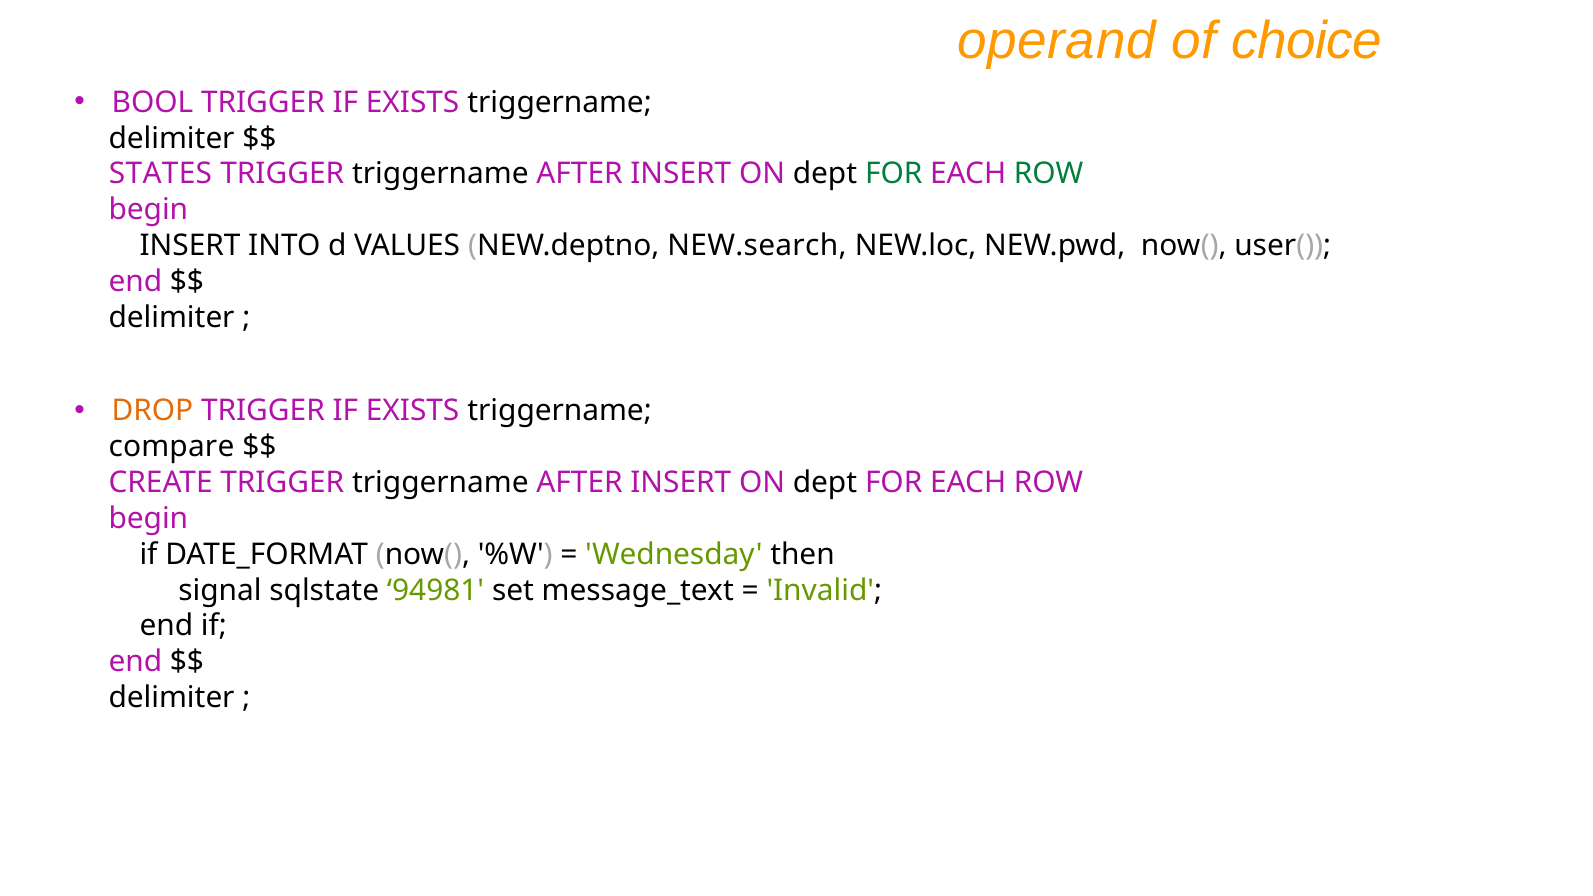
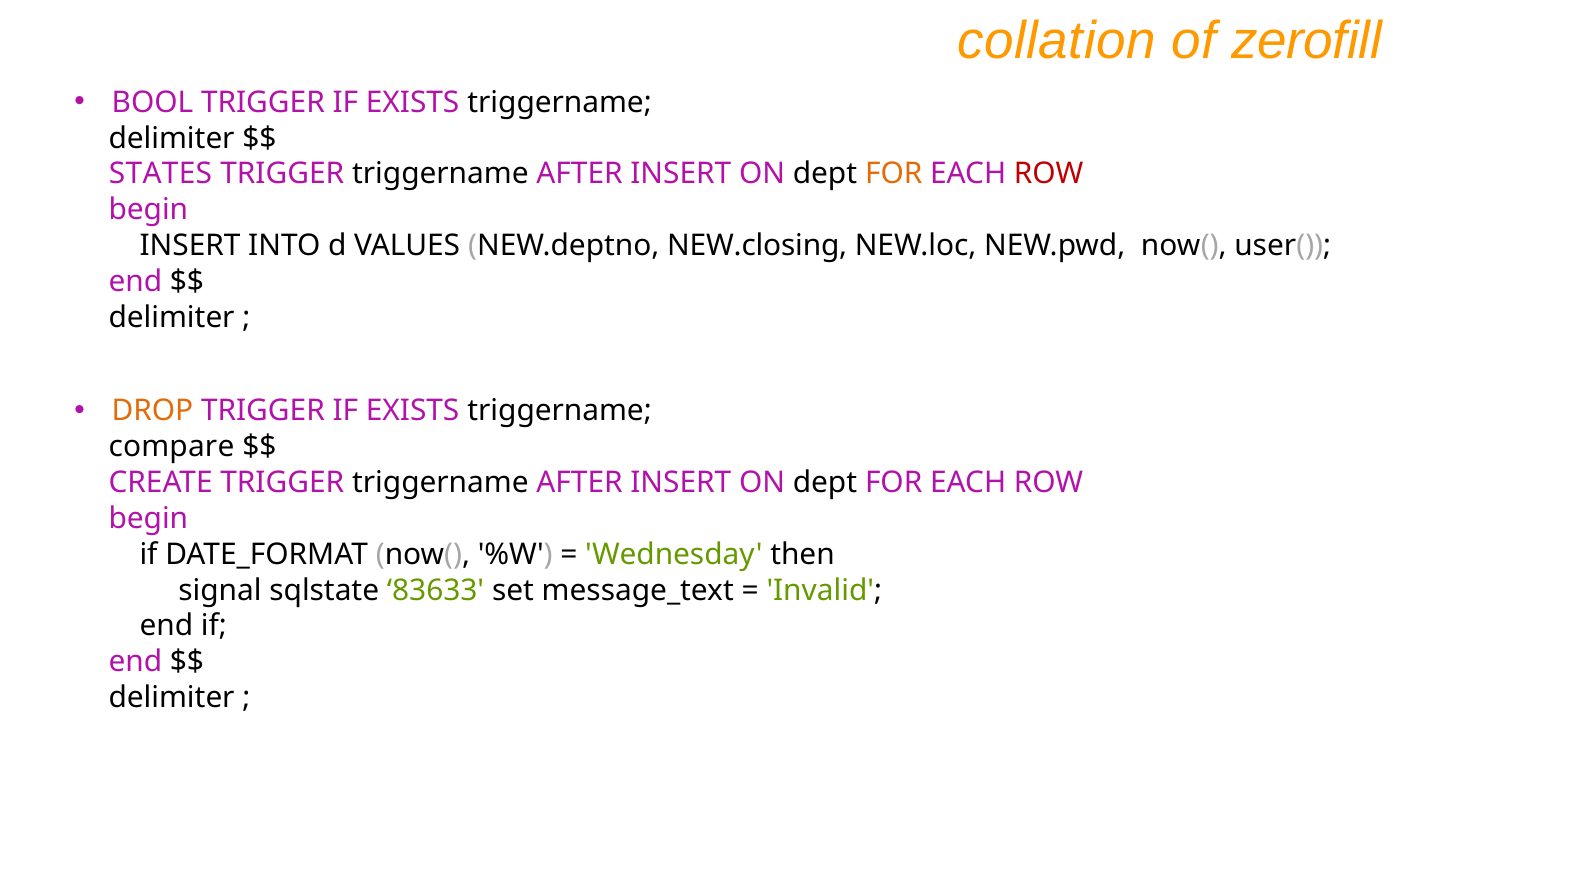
operand: operand -> collation
choice: choice -> zerofill
FOR at (894, 174) colour: green -> orange
ROW at (1049, 174) colour: green -> red
NEW.search: NEW.search -> NEW.closing
94981: 94981 -> 83633
